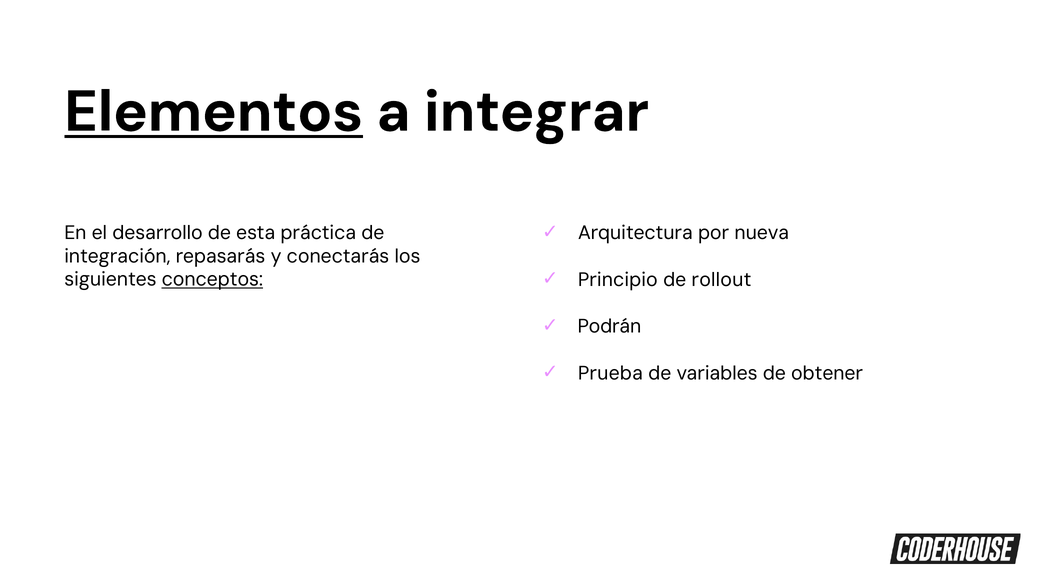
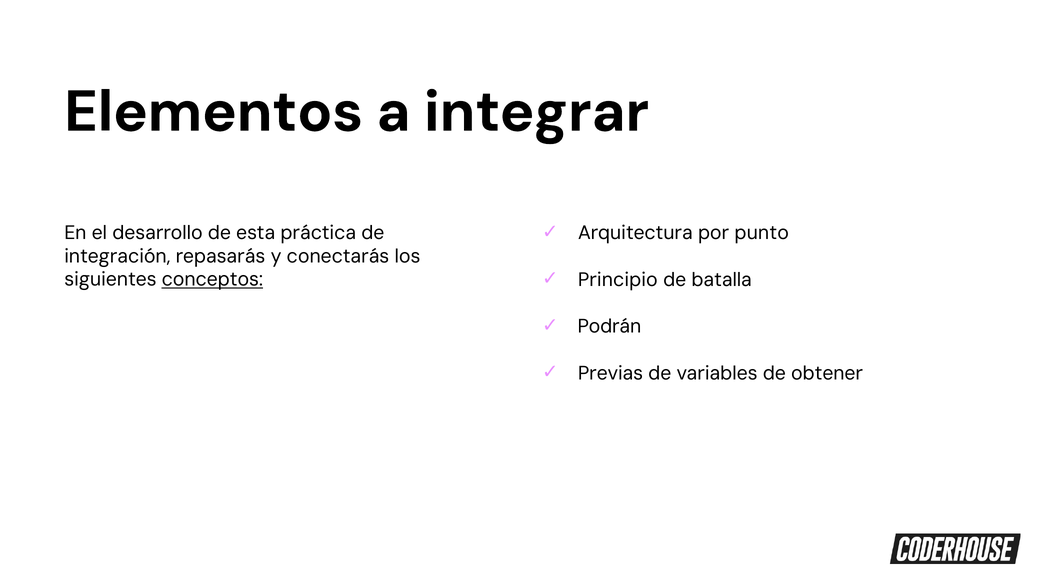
Elementos underline: present -> none
nueva: nueva -> punto
rollout: rollout -> batalla
Prueba: Prueba -> Previas
